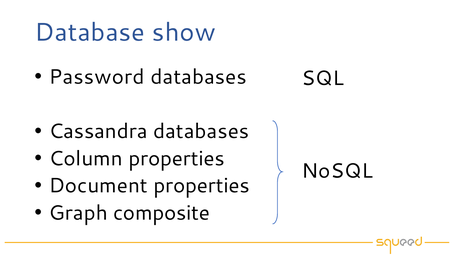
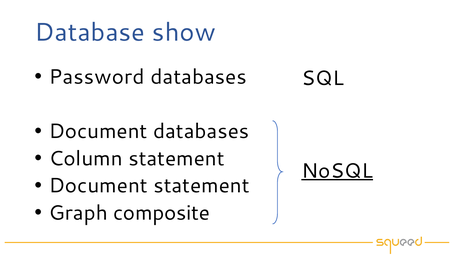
Cassandra at (98, 131): Cassandra -> Document
Column properties: properties -> statement
NoSQL underline: none -> present
Document properties: properties -> statement
